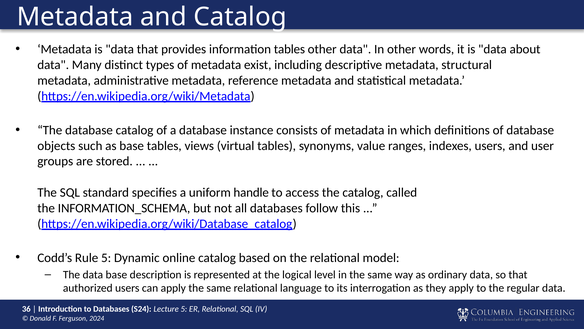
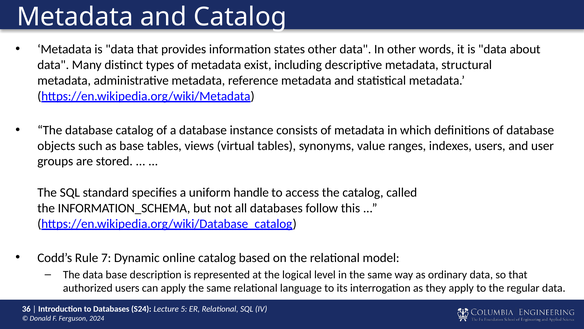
information tables: tables -> states
Rule 5: 5 -> 7
